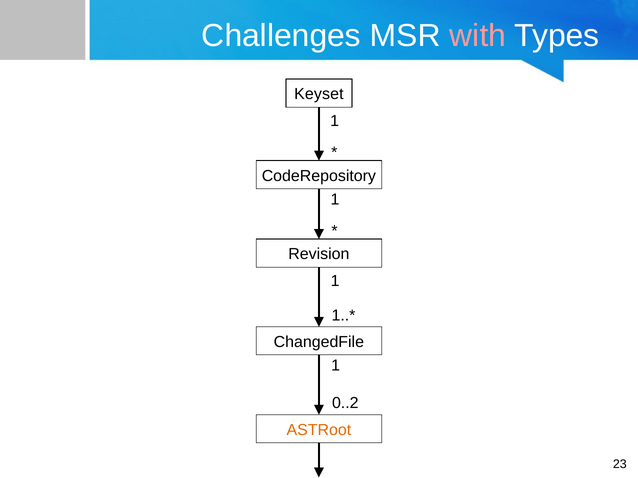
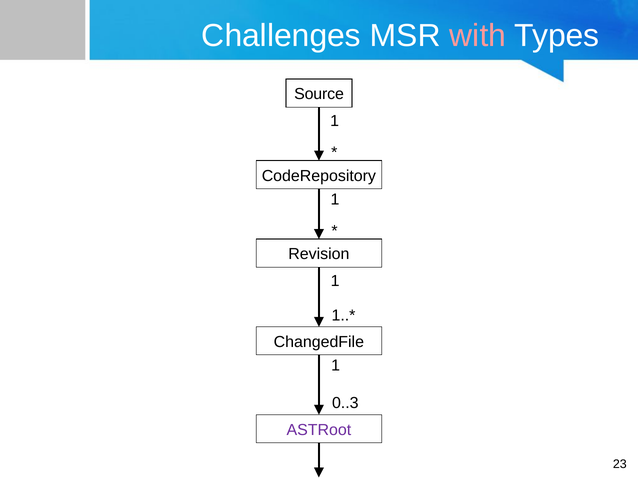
Keyset: Keyset -> Source
0..2: 0..2 -> 0..3
ASTRoot colour: orange -> purple
